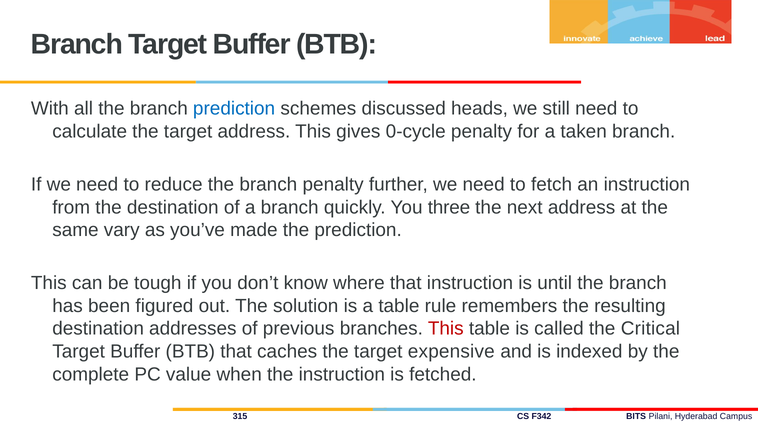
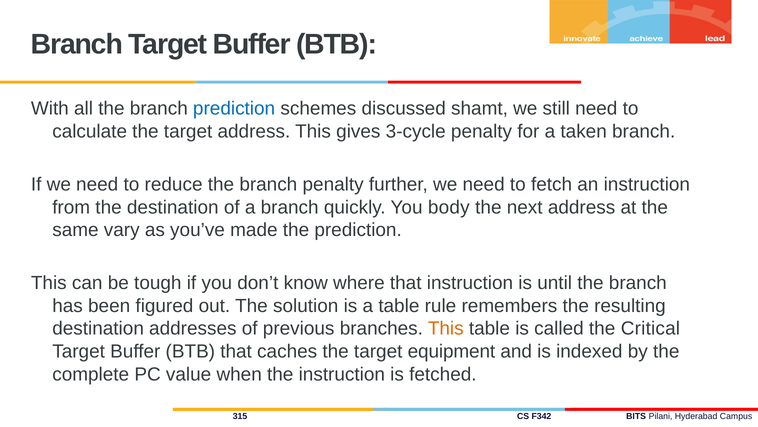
heads: heads -> shamt
0-cycle: 0-cycle -> 3-cycle
three: three -> body
This at (446, 328) colour: red -> orange
expensive: expensive -> equipment
